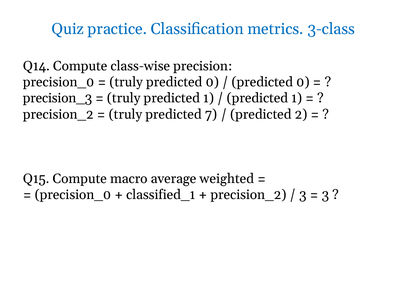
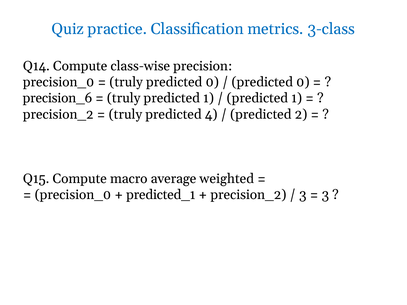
precision_3: precision_3 -> precision_6
7: 7 -> 4
classified_1: classified_1 -> predicted_1
